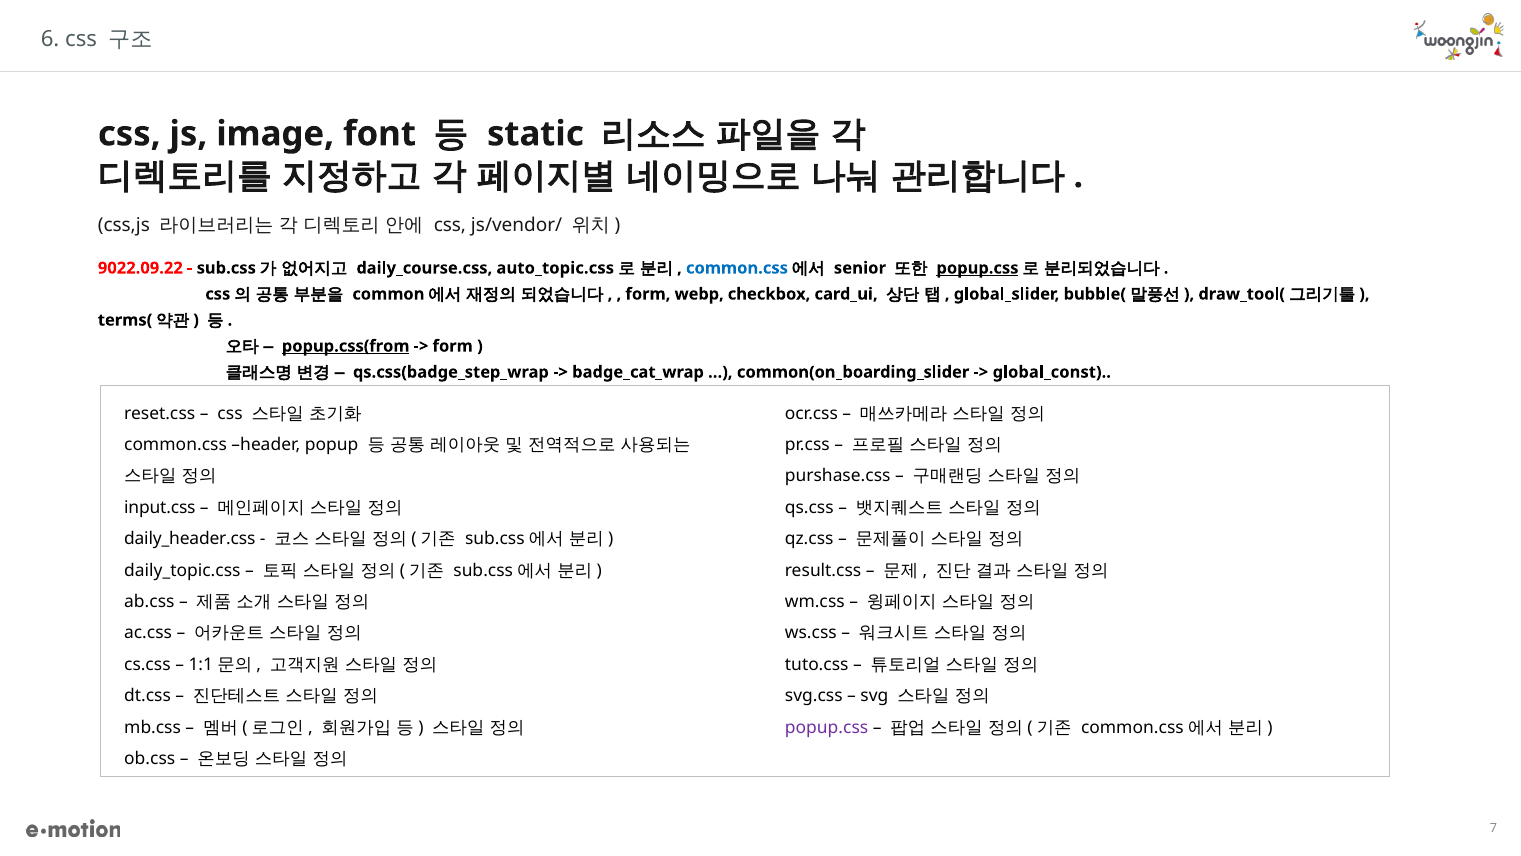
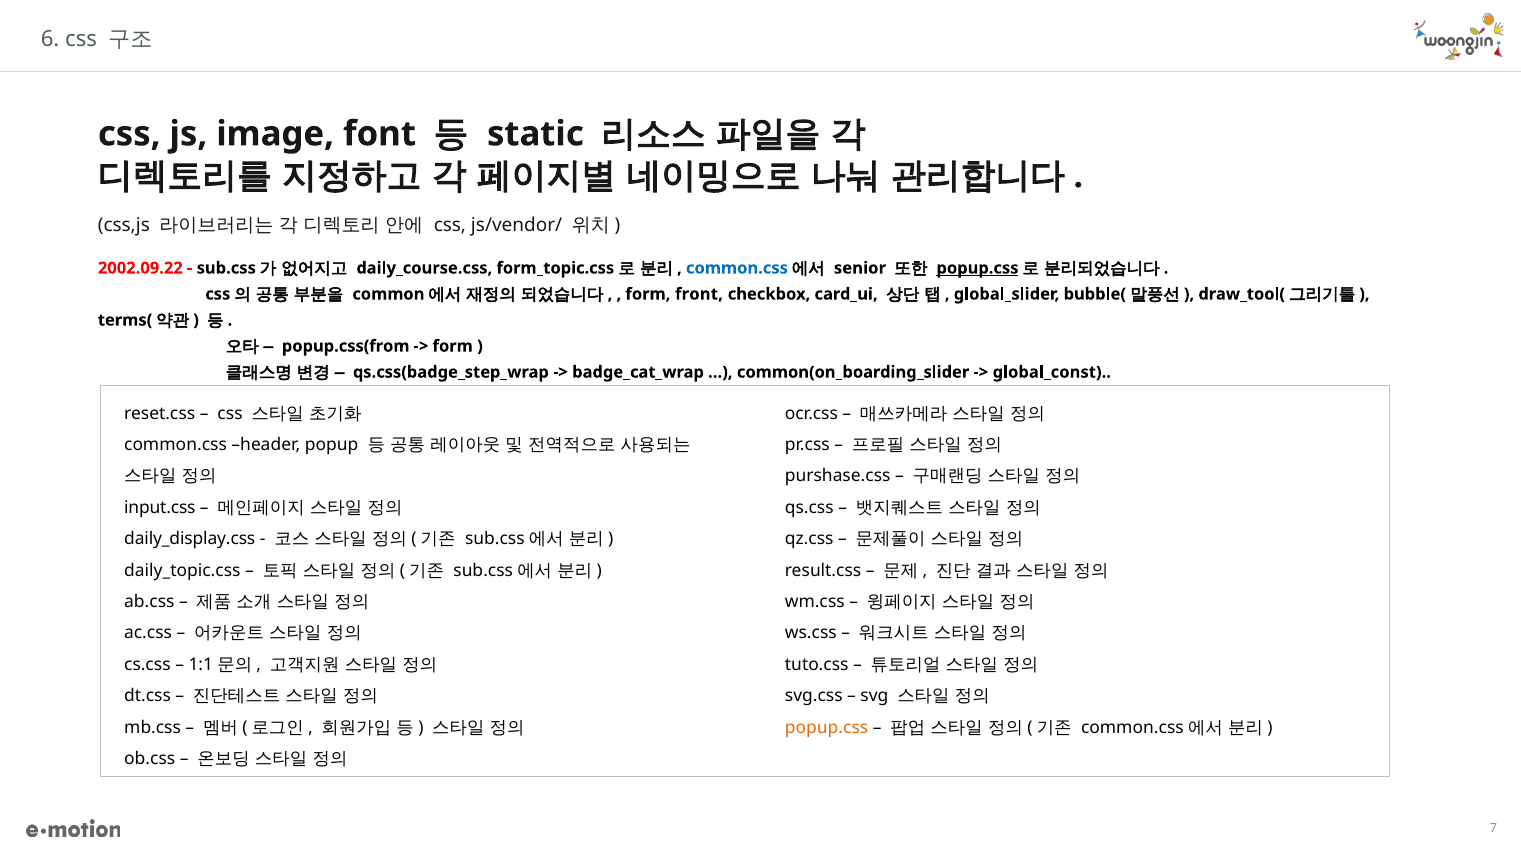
9022.09.22: 9022.09.22 -> 2002.09.22
auto_topic.css: auto_topic.css -> form_topic.css
webp: webp -> front
popup.css(from underline: present -> none
daily_header.css: daily_header.css -> daily_display.css
popup.css at (827, 727) colour: purple -> orange
